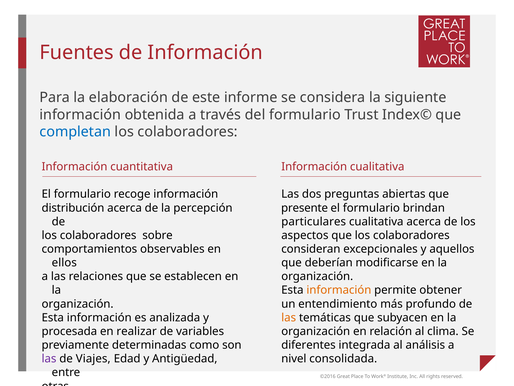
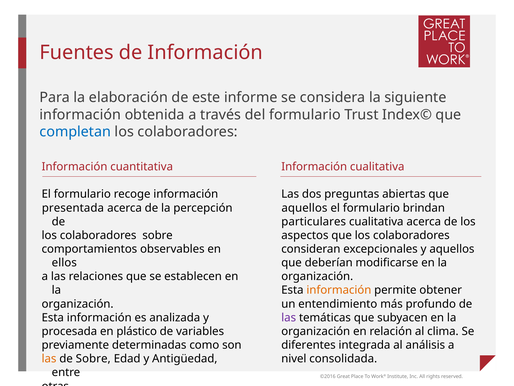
distribución: distribución -> presentada
presente at (305, 208): presente -> aquellos
las at (289, 317) colour: orange -> purple
realizar: realizar -> plástico
las at (49, 358) colour: purple -> orange
de Viajes: Viajes -> Sobre
